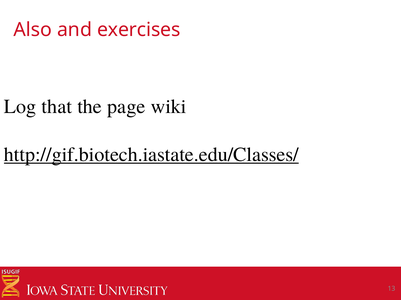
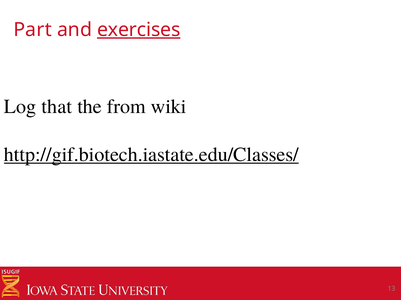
Also: Also -> Part
exercises underline: none -> present
page: page -> from
